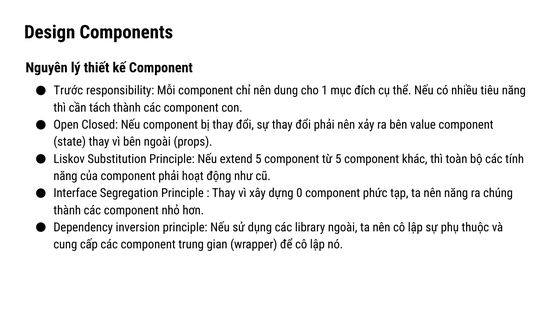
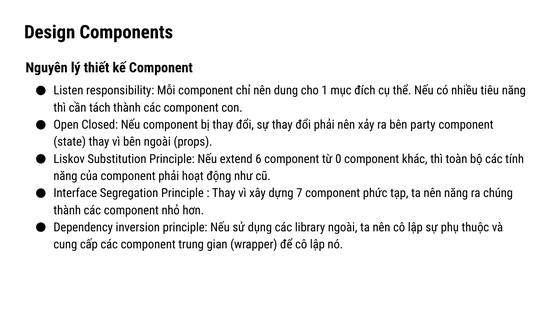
Trước: Trước -> Listen
value: value -> party
extend 5: 5 -> 6
từ 5: 5 -> 0
0: 0 -> 7
